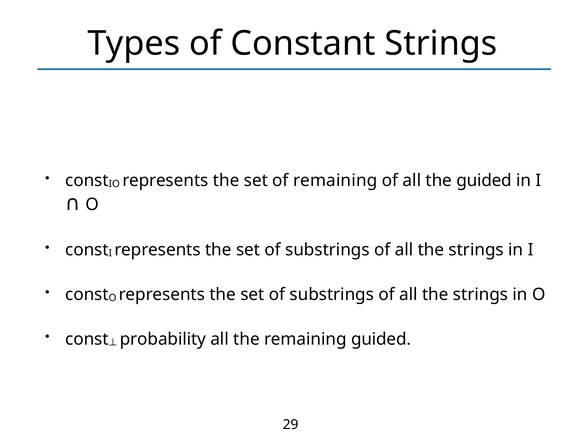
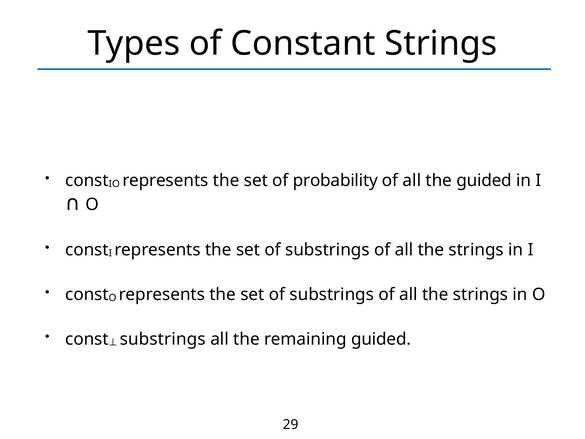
of remaining: remaining -> probability
probability at (163, 339): probability -> substrings
